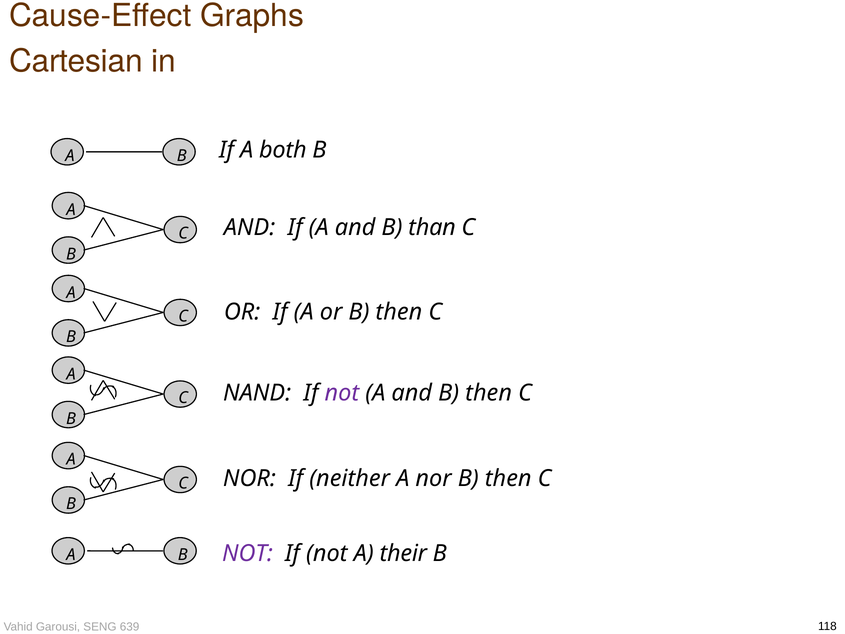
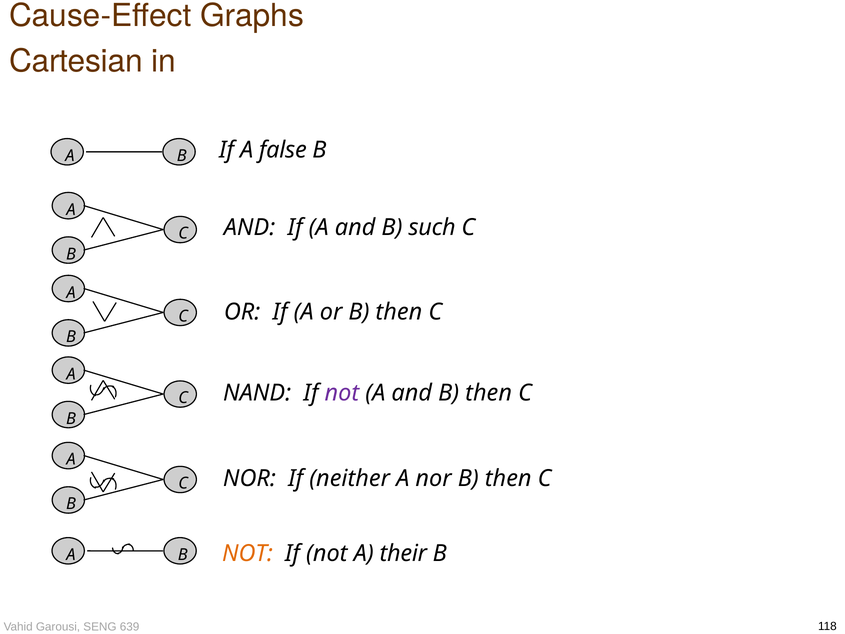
both: both -> false
than: than -> such
NOT at (247, 553) colour: purple -> orange
